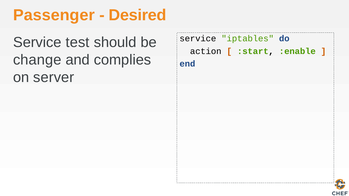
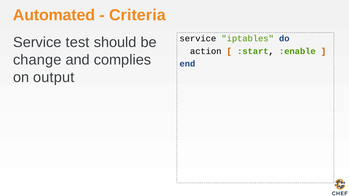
Passenger: Passenger -> Automated
Desired: Desired -> Criteria
server: server -> output
